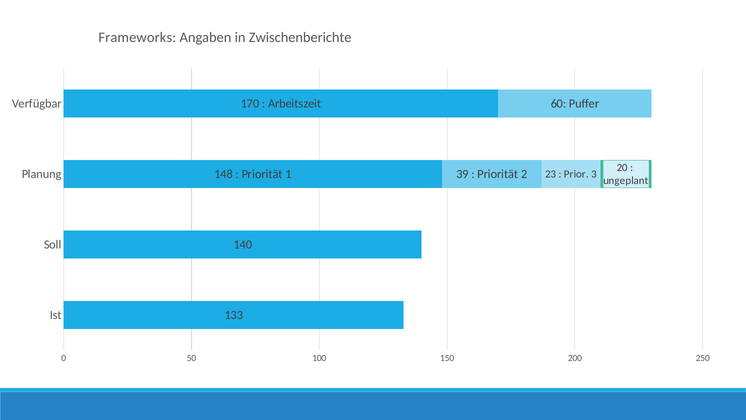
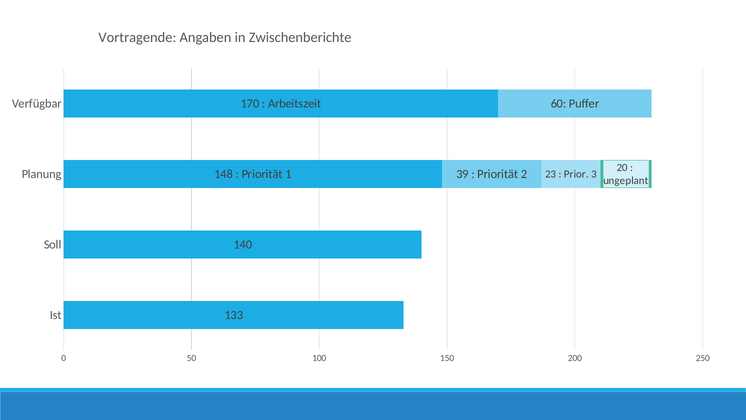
Frameworks: Frameworks -> Vortragende
